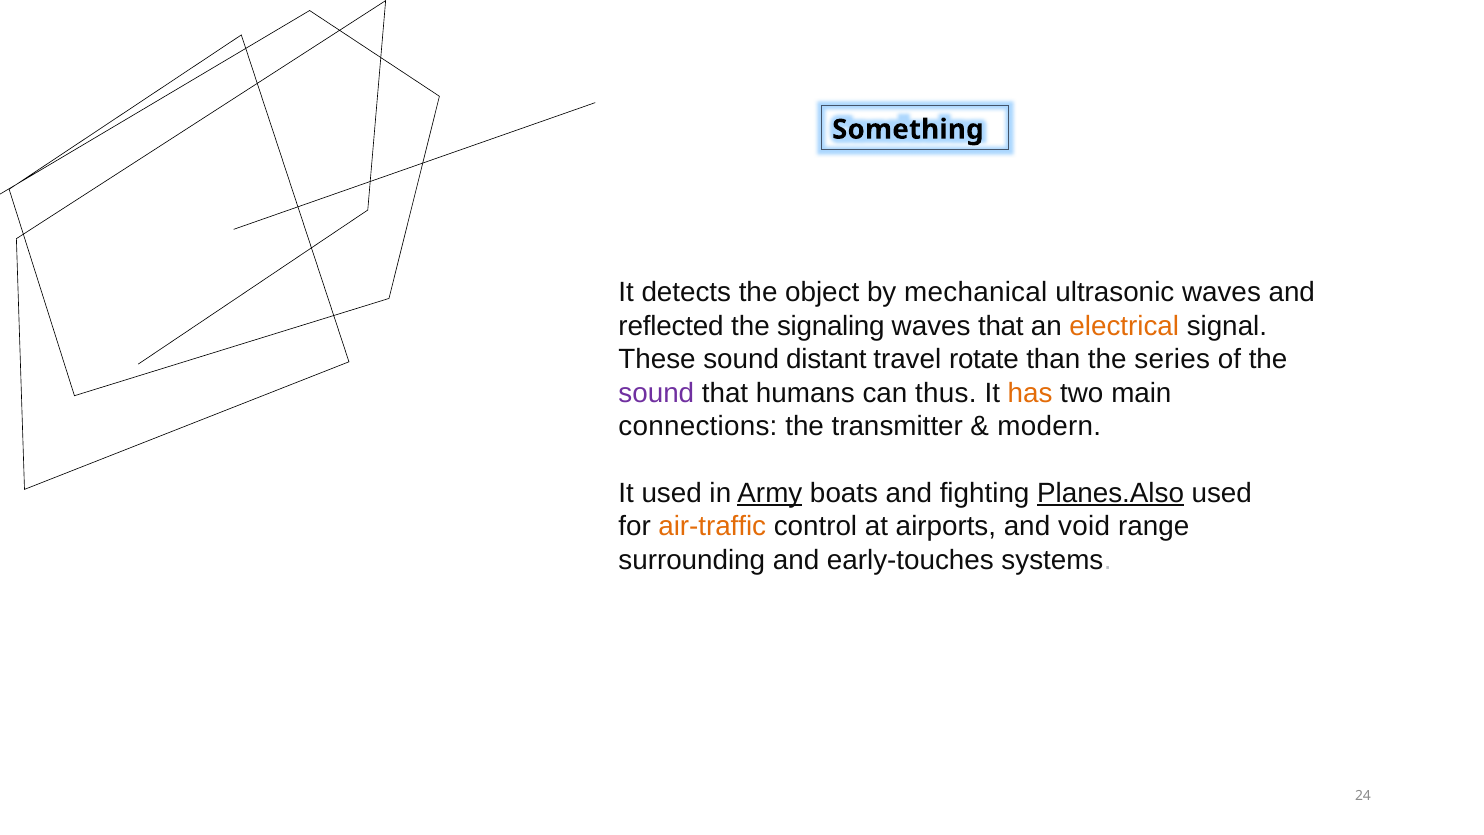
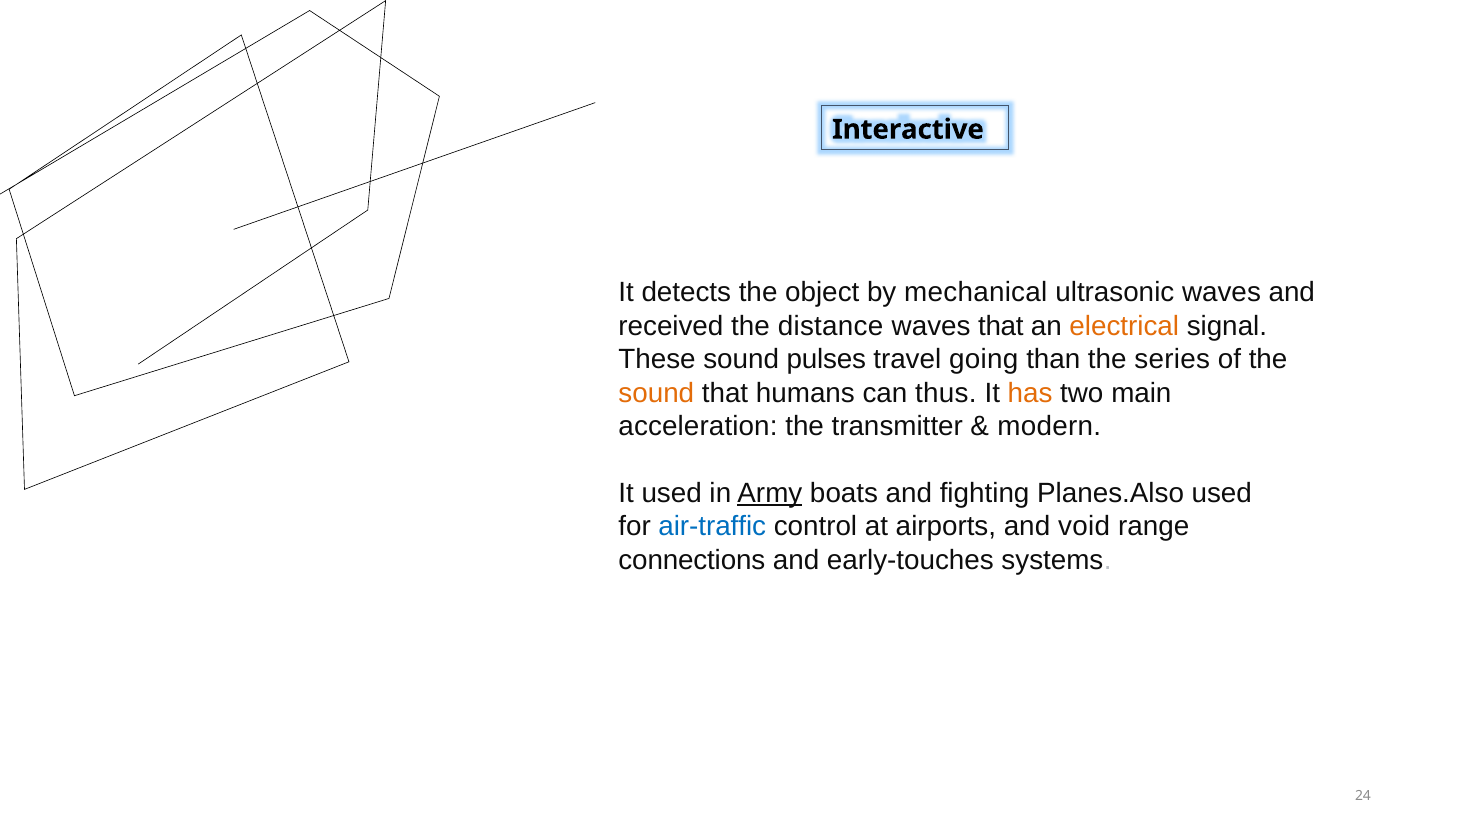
Something: Something -> Interactive
reflected: reflected -> received
signaling: signaling -> distance
distant: distant -> pulses
rotate: rotate -> going
sound at (656, 393) colour: purple -> orange
connections: connections -> acceleration
Planes.Also underline: present -> none
air-traffic colour: orange -> blue
surrounding: surrounding -> connections
